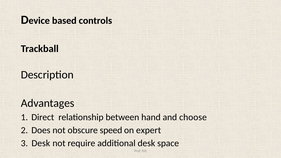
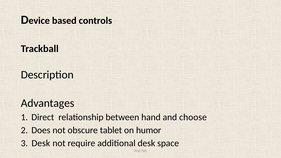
speed: speed -> tablet
expert: expert -> humor
